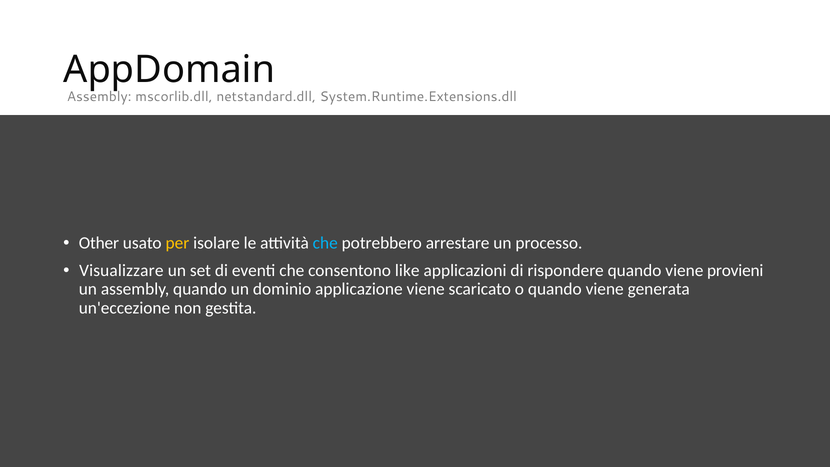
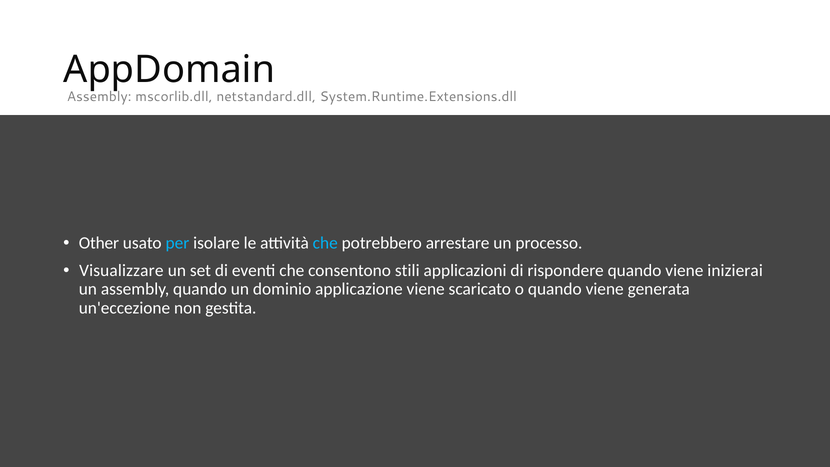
per colour: yellow -> light blue
like: like -> stili
provieni: provieni -> inizierai
